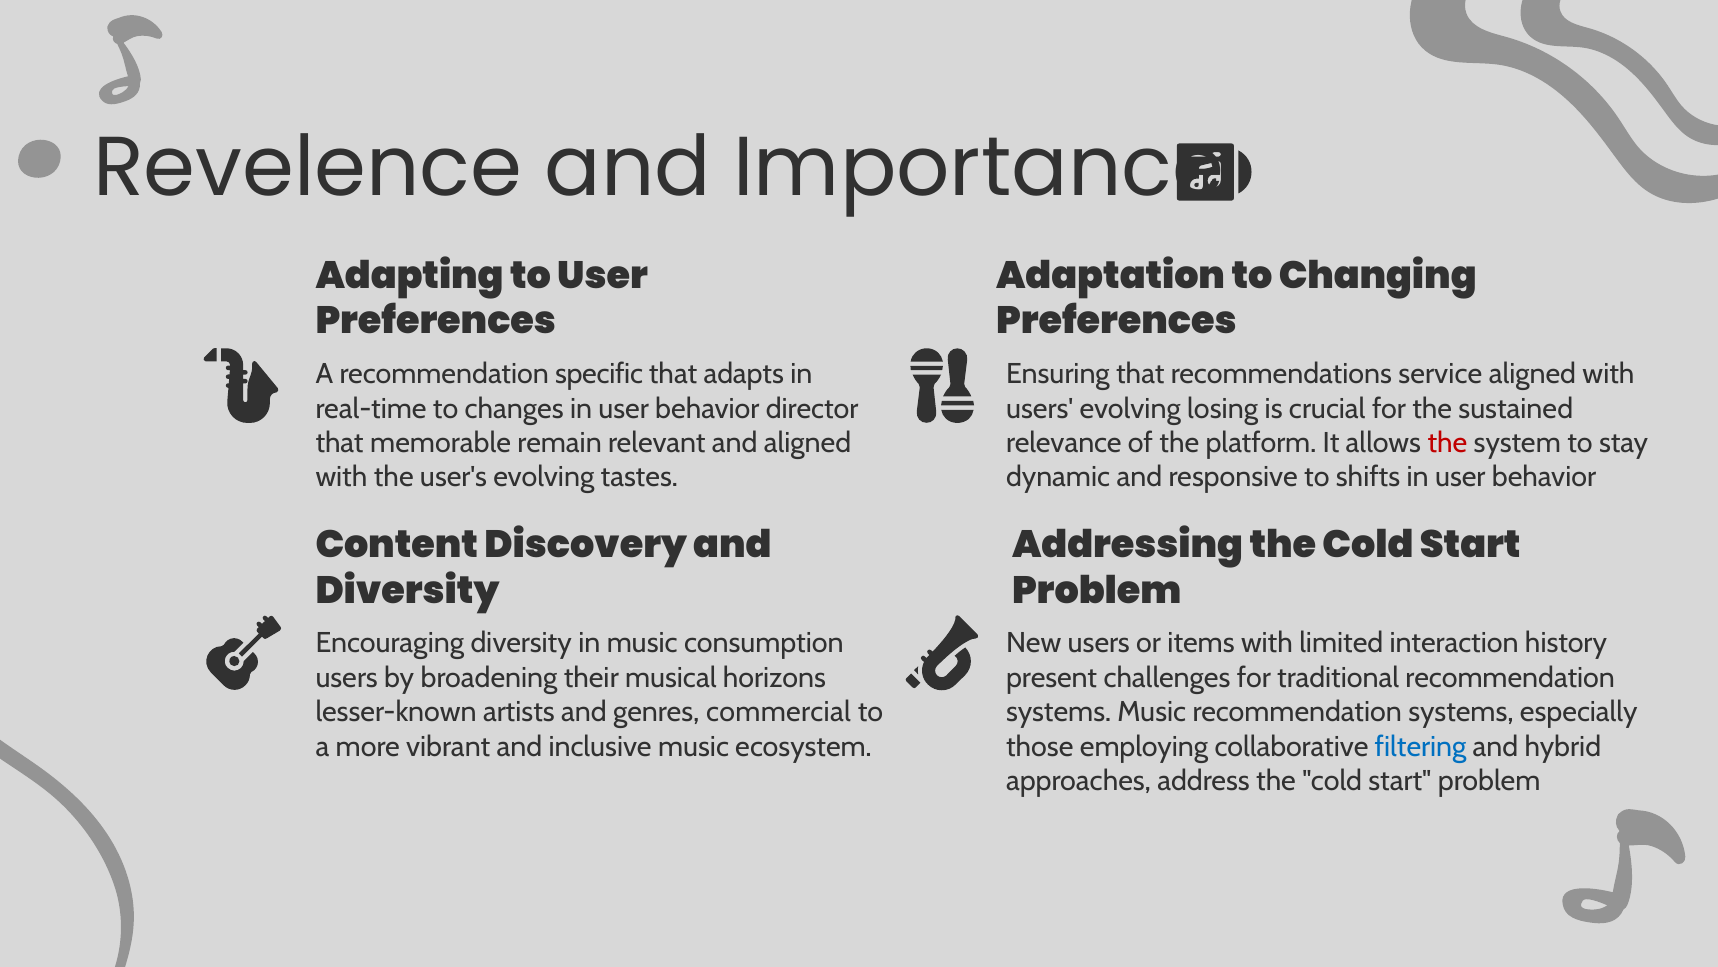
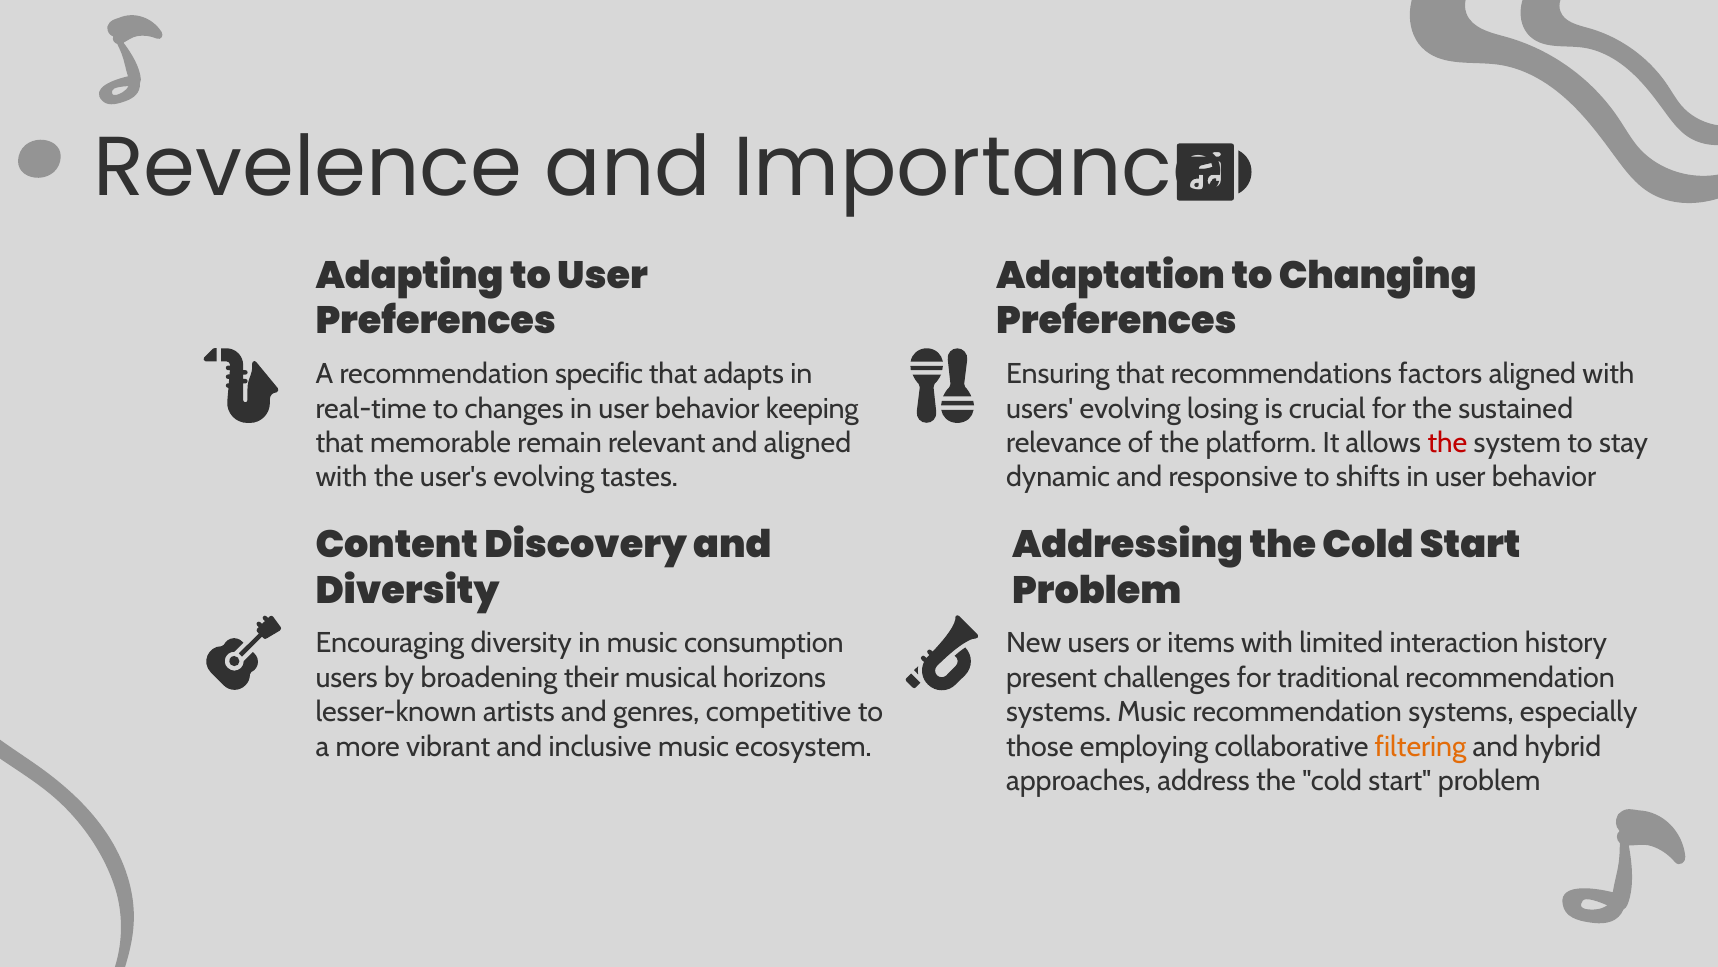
service: service -> factors
director: director -> keeping
commercial: commercial -> competitive
filtering colour: blue -> orange
